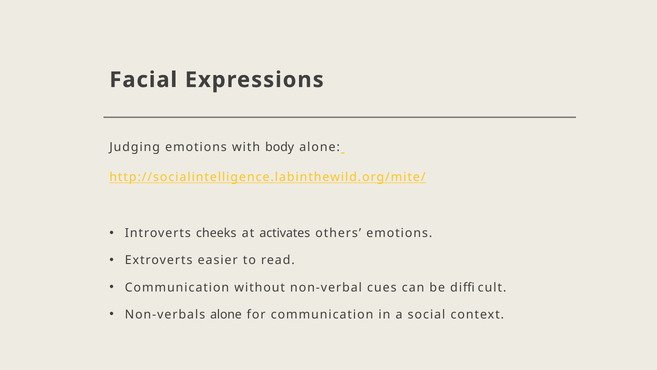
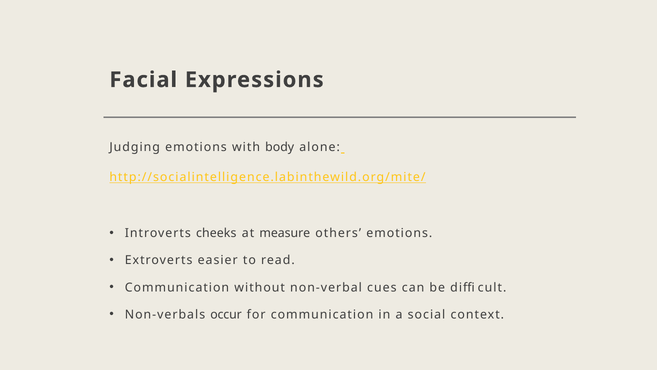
activates: activates -> measure
Non-verbals alone: alone -> occur
